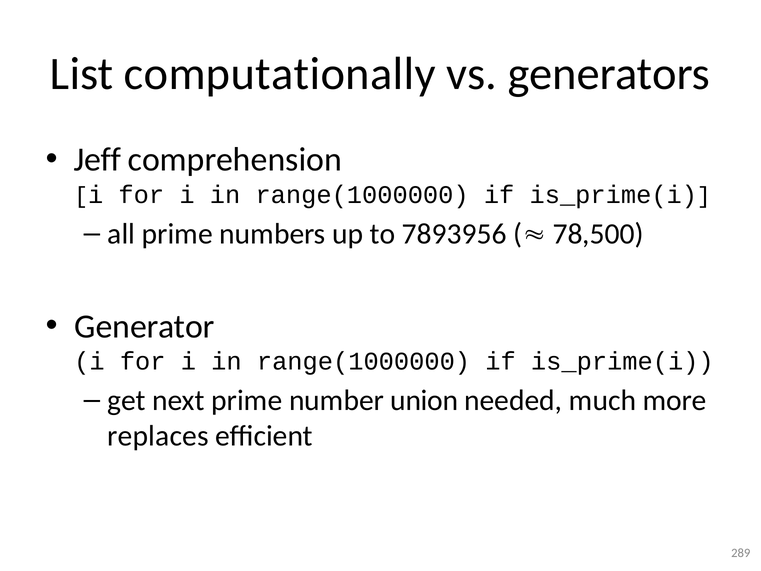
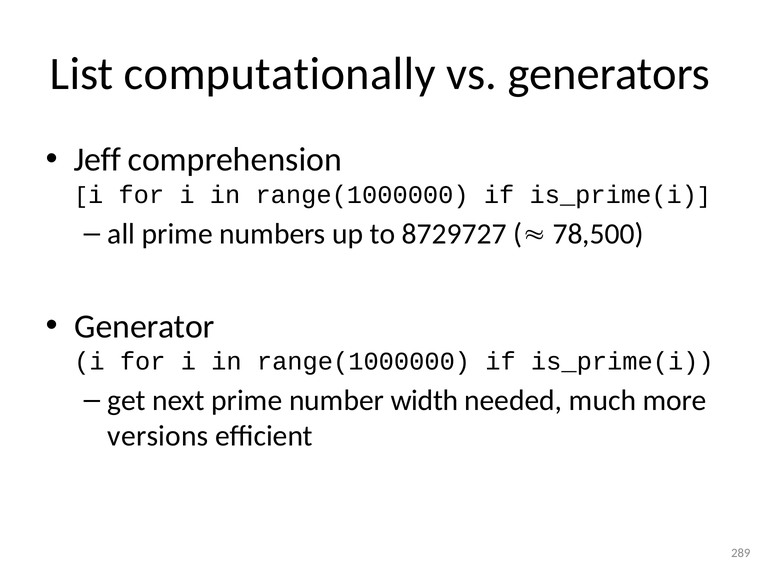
7893956: 7893956 -> 8729727
union: union -> width
replaces: replaces -> versions
